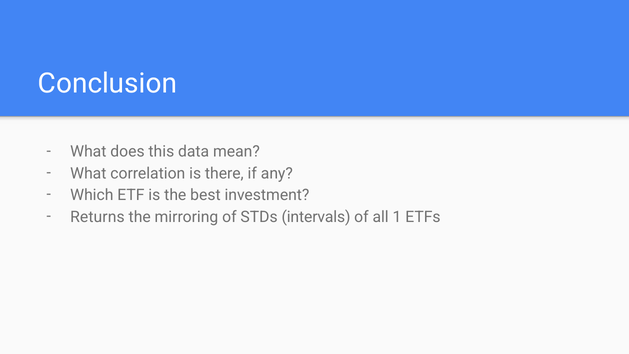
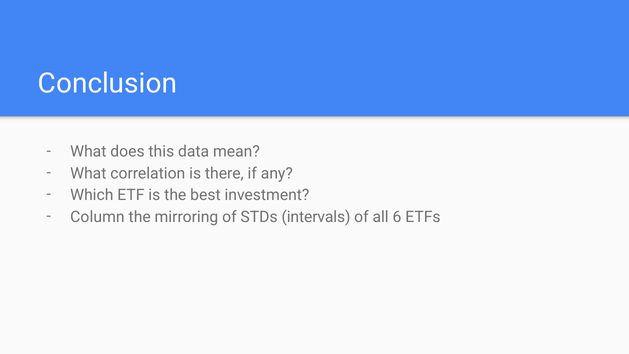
Returns: Returns -> Column
1: 1 -> 6
